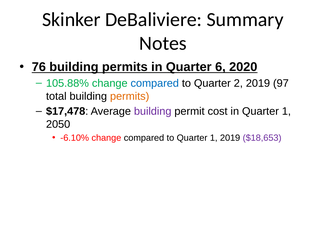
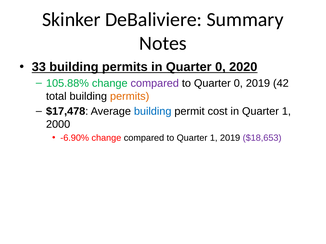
76: 76 -> 33
in Quarter 6: 6 -> 0
compared at (155, 83) colour: blue -> purple
to Quarter 2: 2 -> 0
97: 97 -> 42
building at (153, 112) colour: purple -> blue
2050: 2050 -> 2000
-6.10%: -6.10% -> -6.90%
